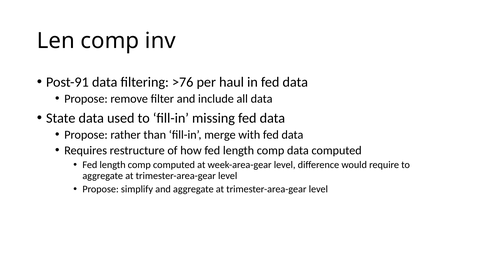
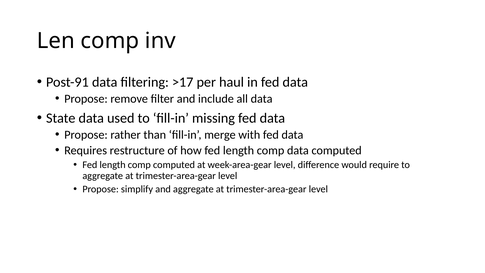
>76: >76 -> >17
